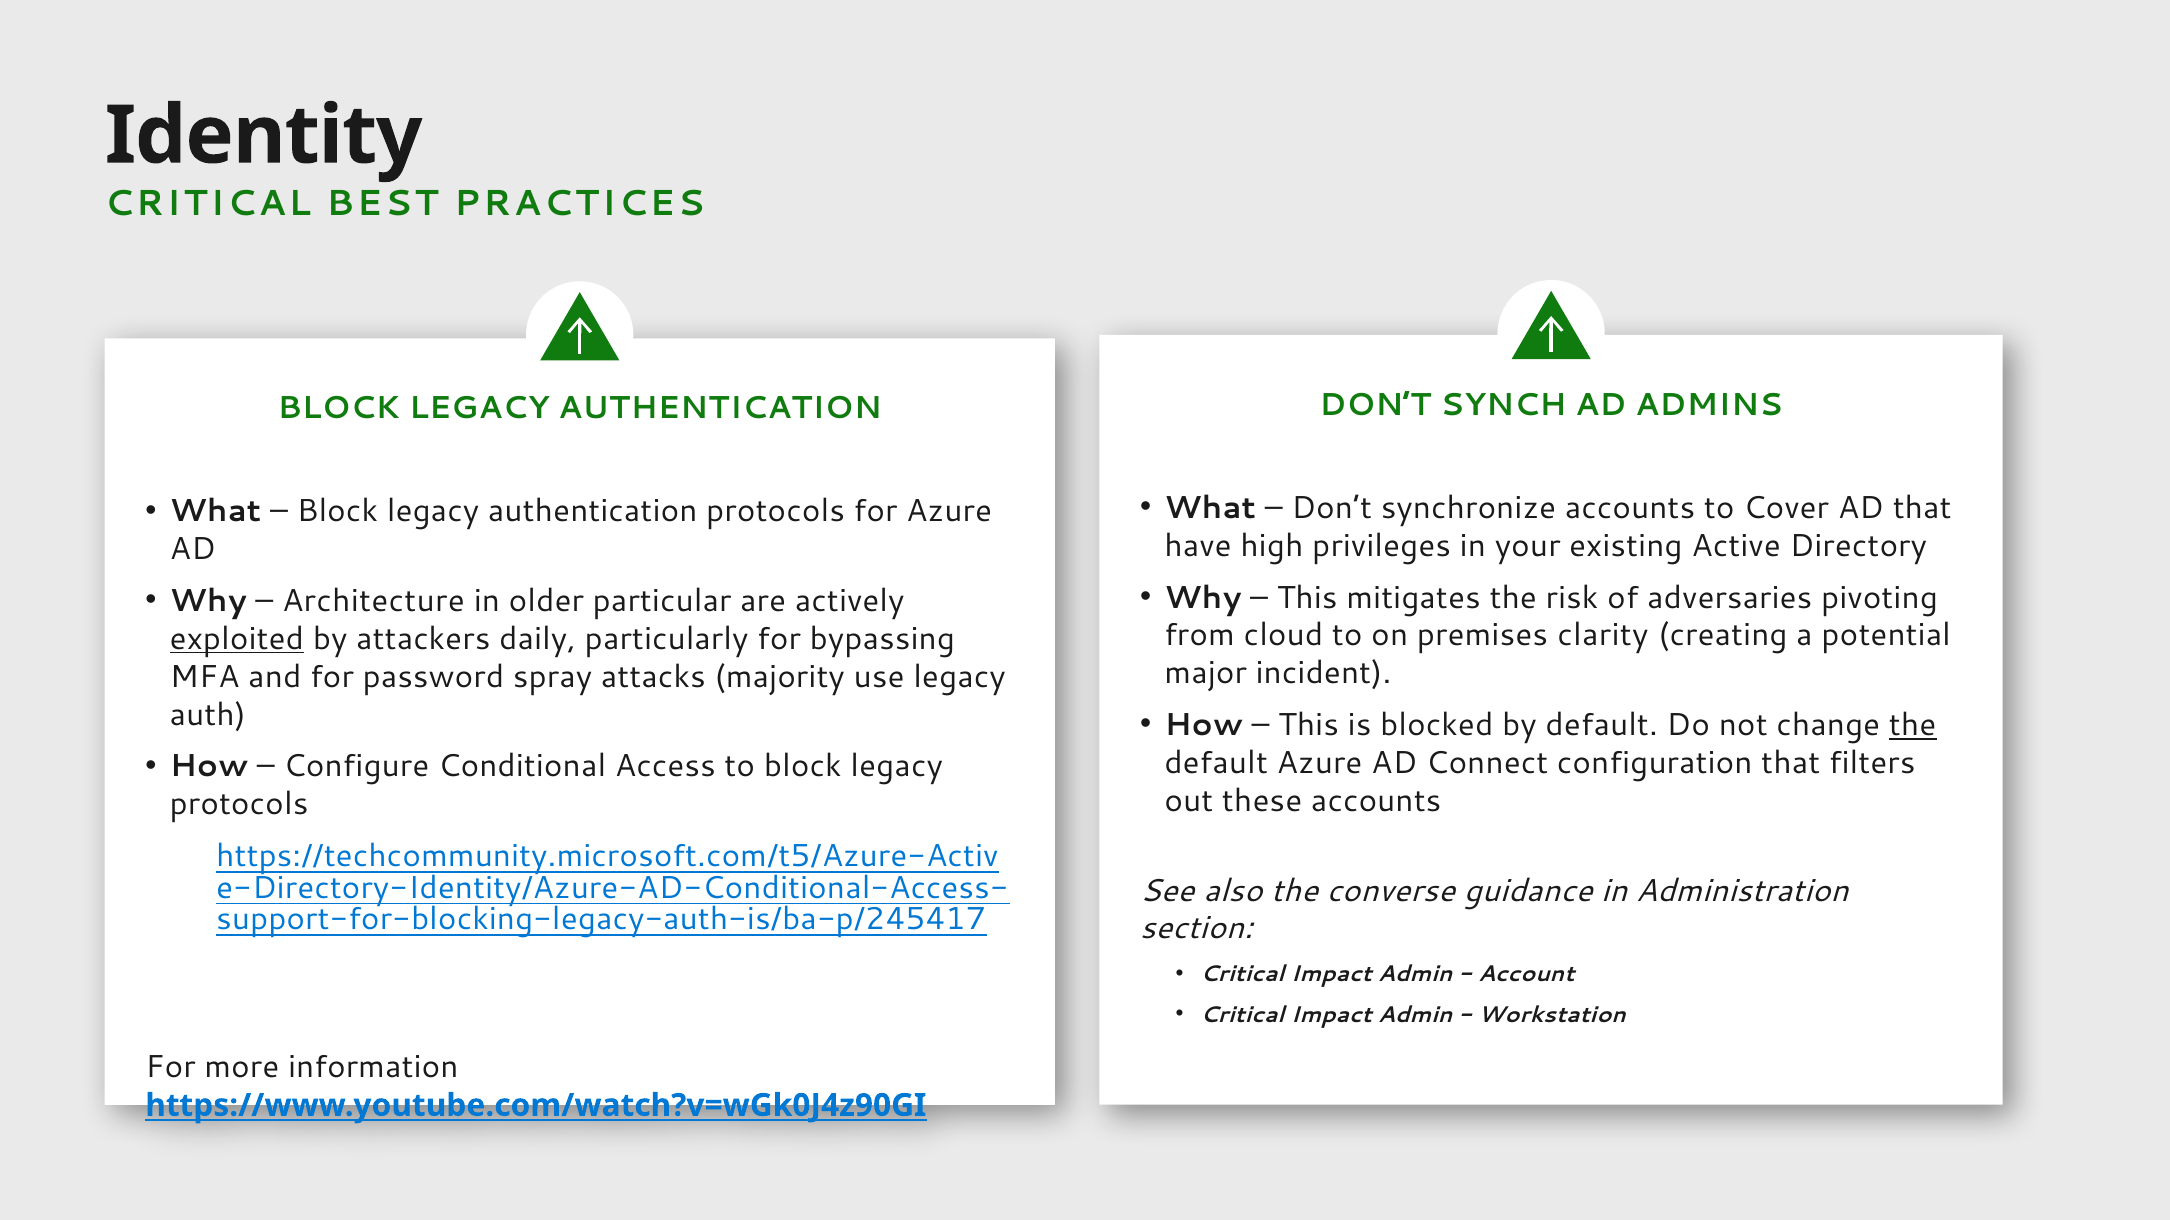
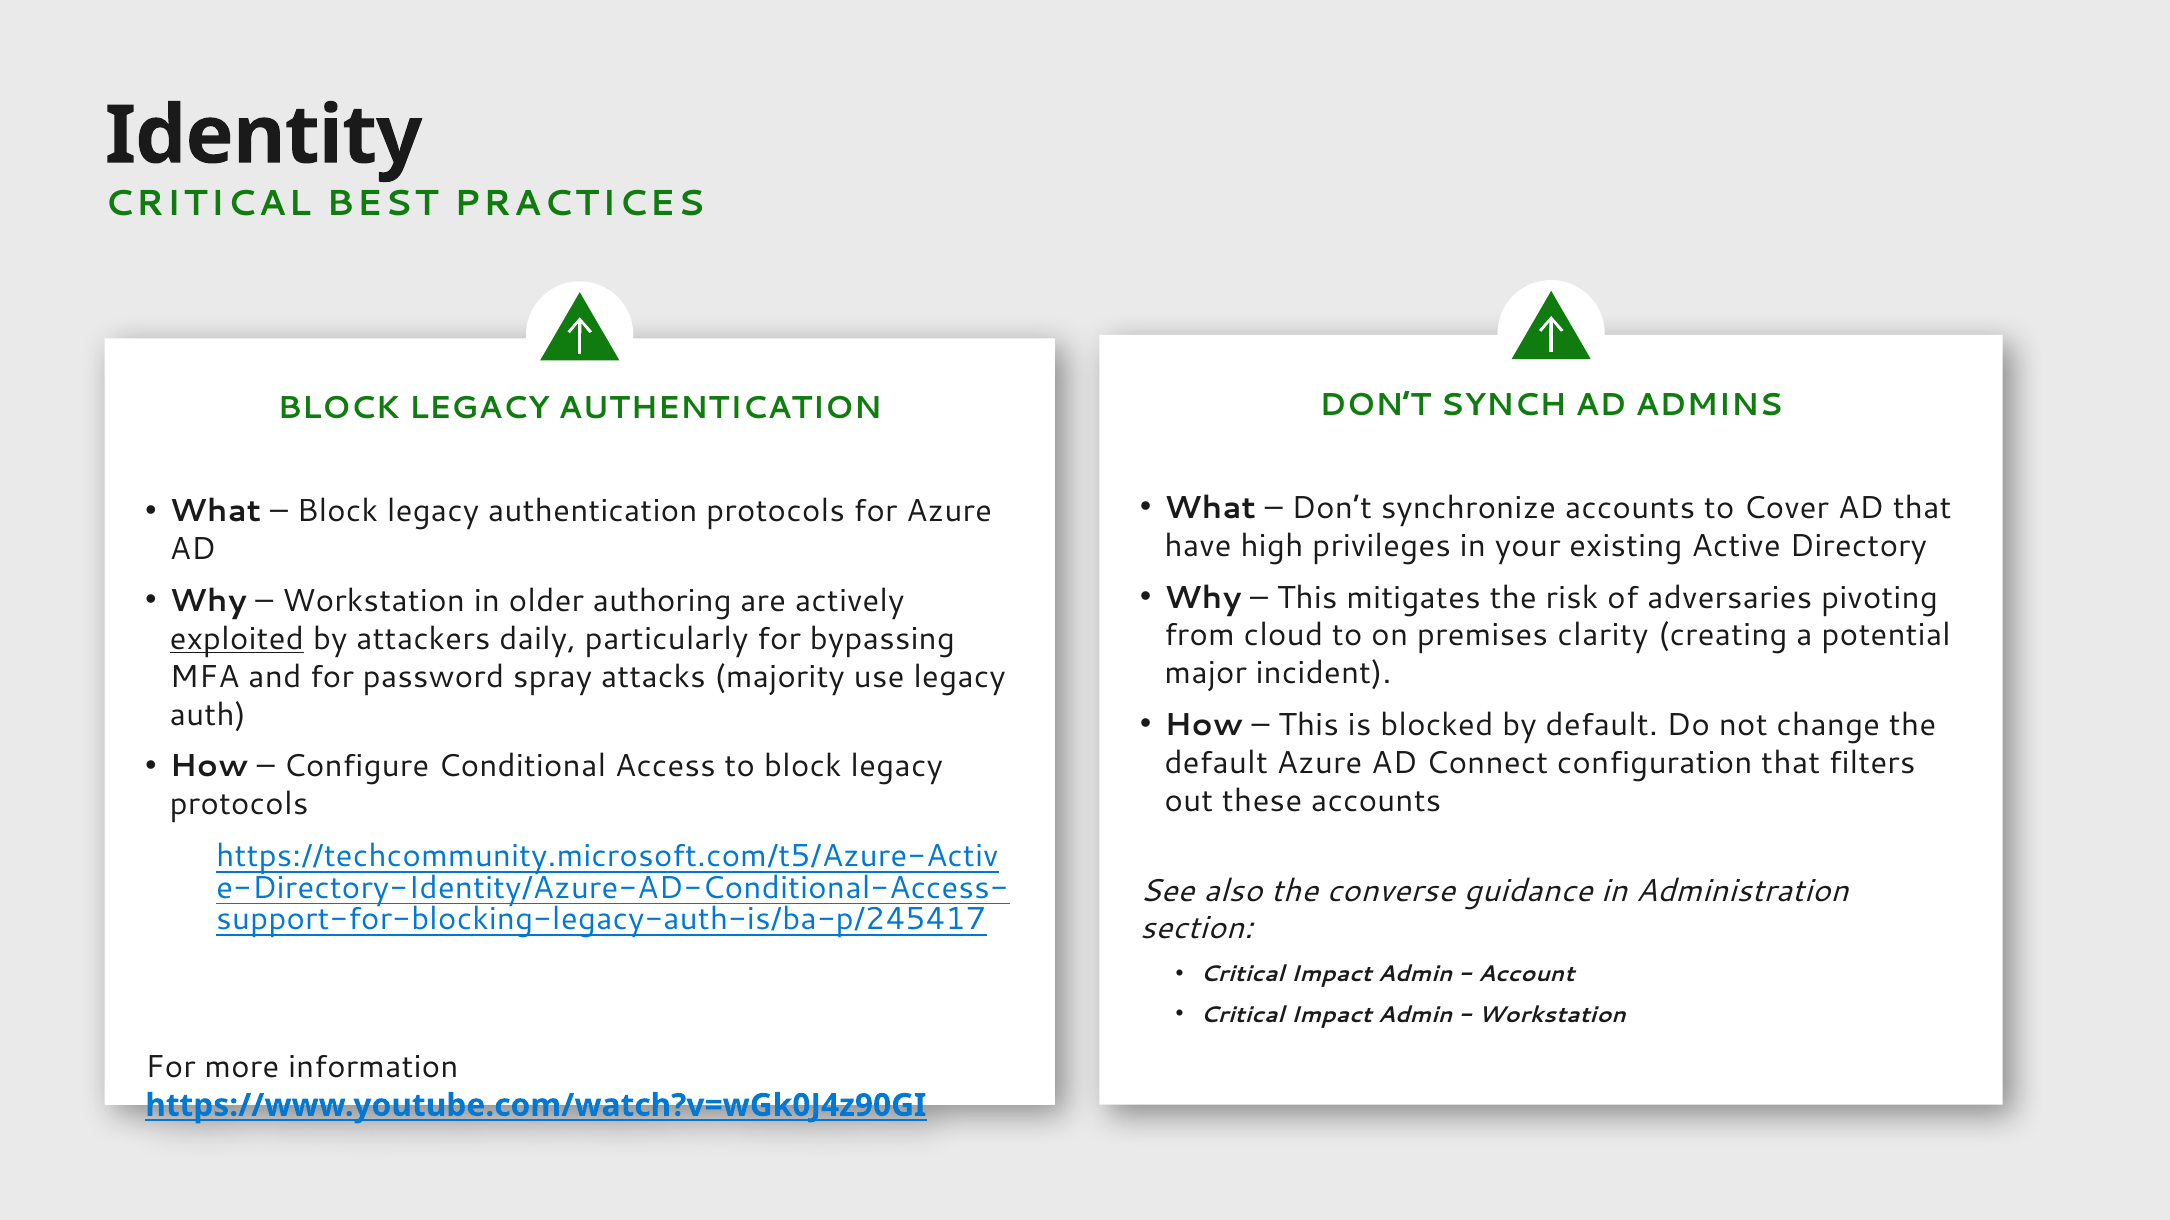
Architecture at (373, 601): Architecture -> Workstation
particular: particular -> authoring
the at (1913, 725) underline: present -> none
